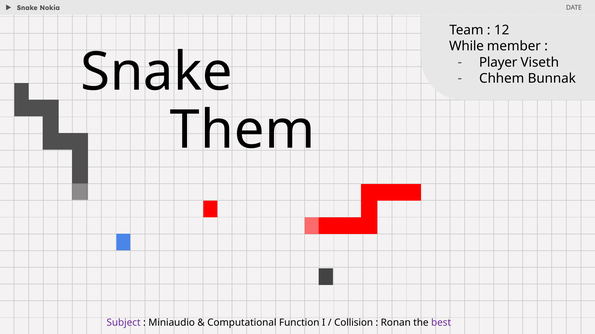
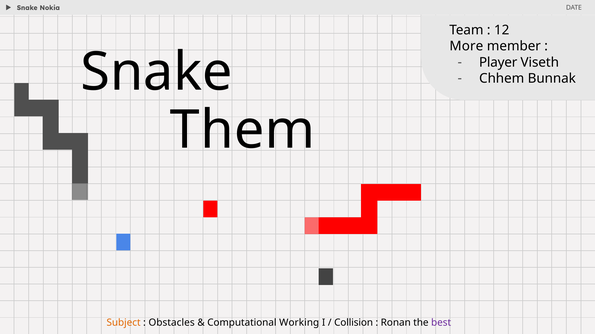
While: While -> More
Subject colour: purple -> orange
Miniaudio: Miniaudio -> Obstacles
Function: Function -> Working
